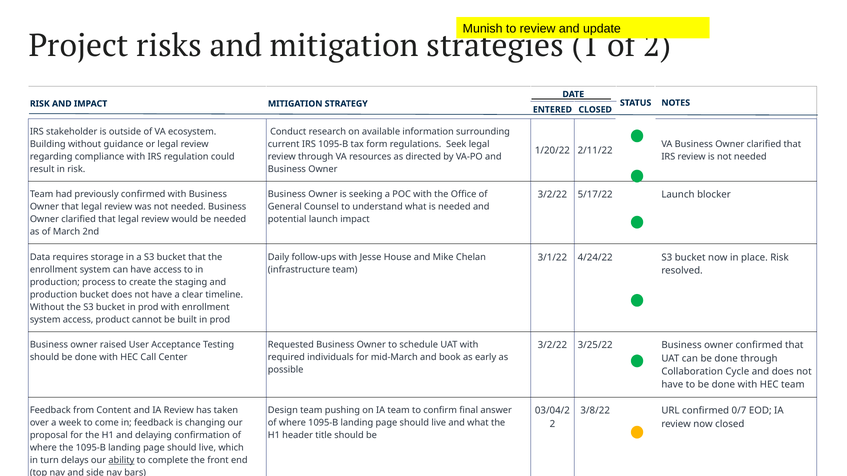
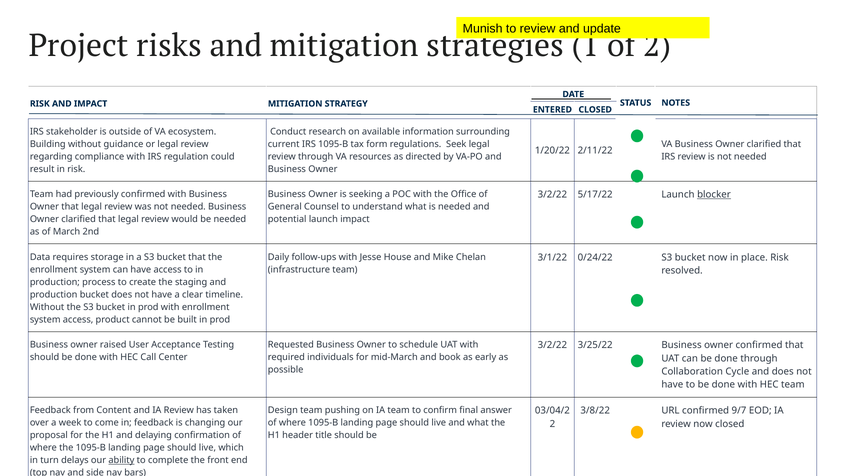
blocker underline: none -> present
4/24/22: 4/24/22 -> 0/24/22
0/7: 0/7 -> 9/7
